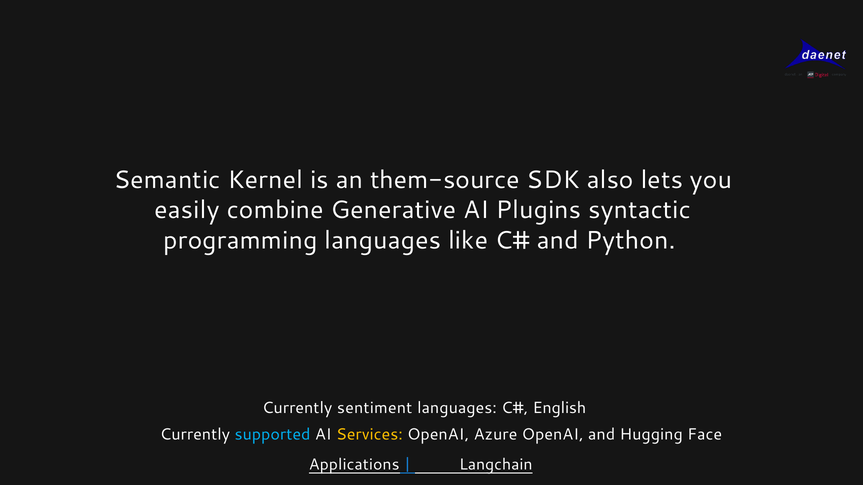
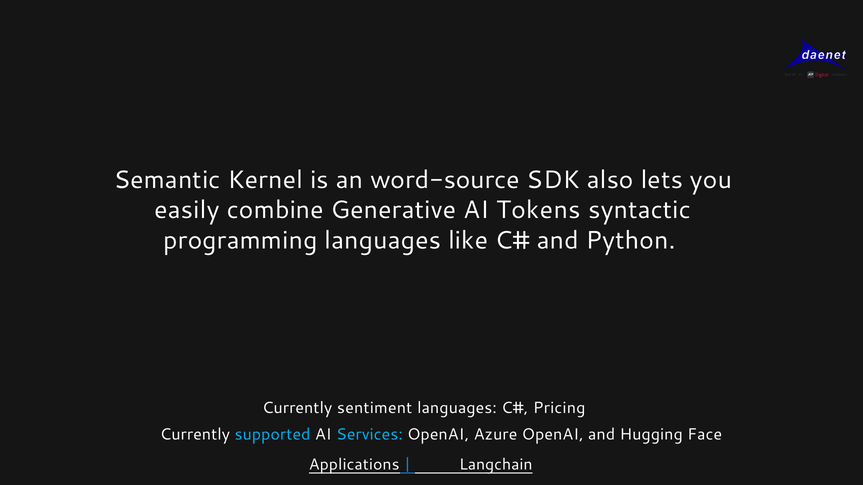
them-source: them-source -> word-source
Plugins: Plugins -> Tokens
English: English -> Pricing
Services colour: yellow -> light blue
